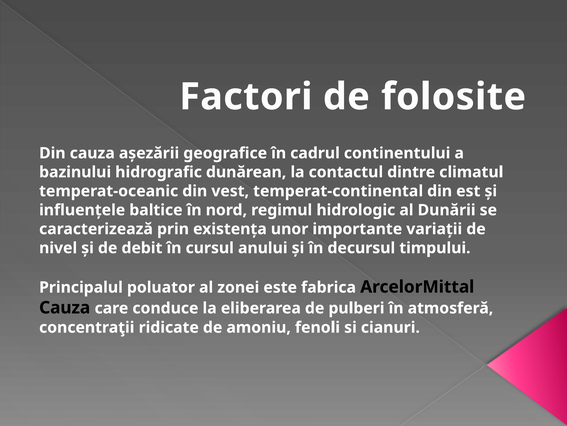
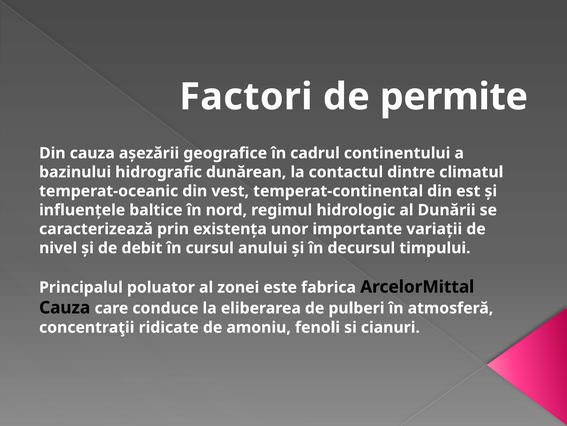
folosite: folosite -> permite
